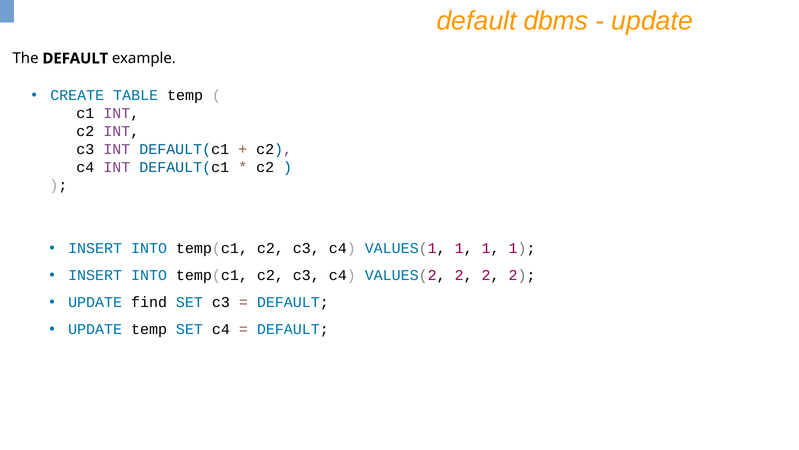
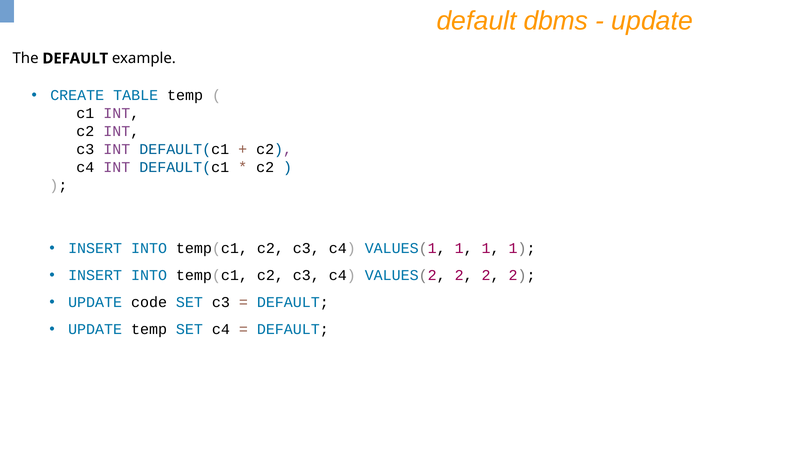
find: find -> code
